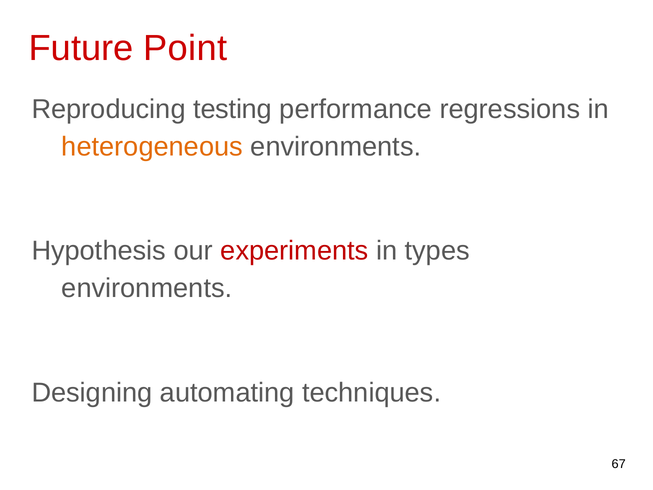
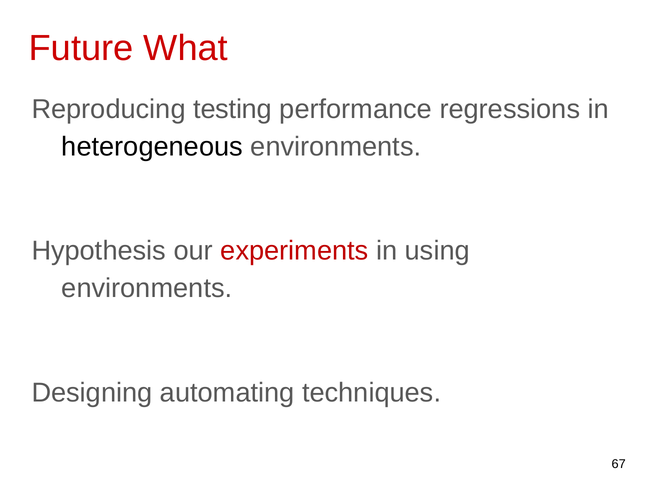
Point: Point -> What
heterogeneous colour: orange -> black
types: types -> using
